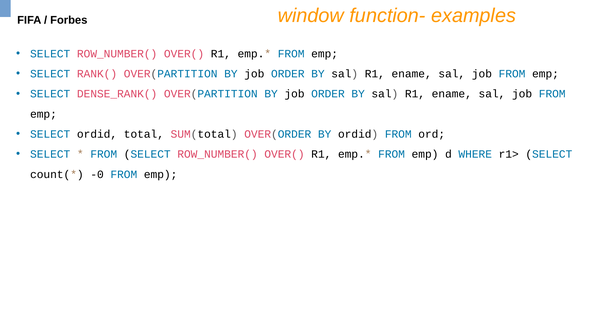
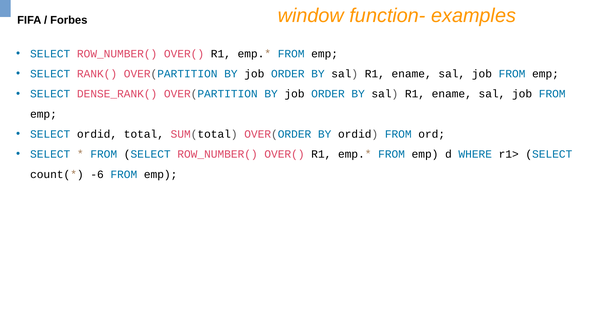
-0: -0 -> -6
